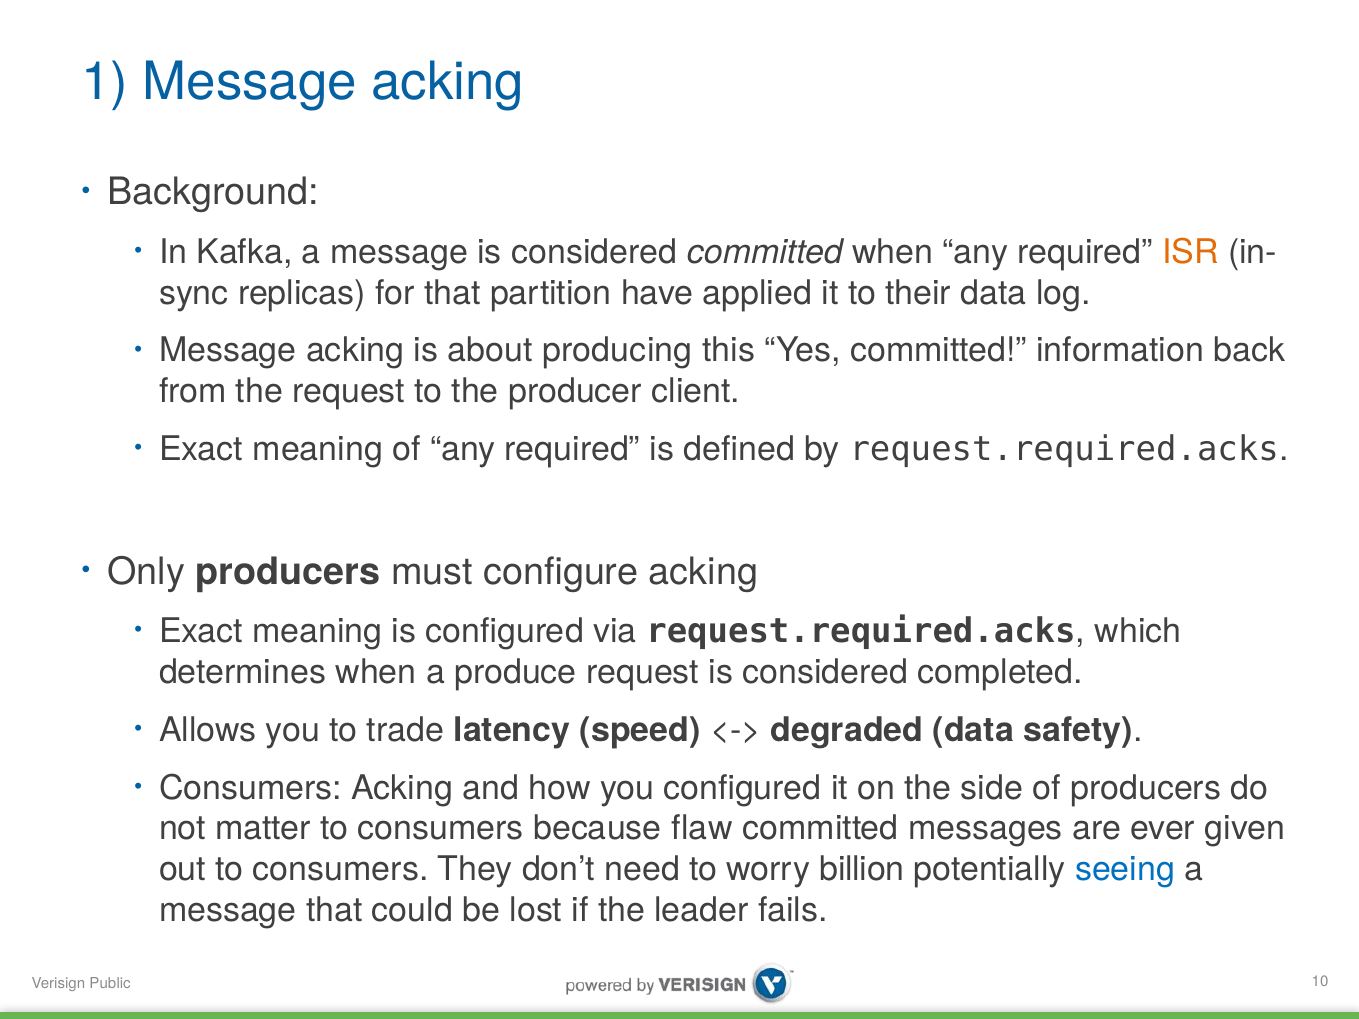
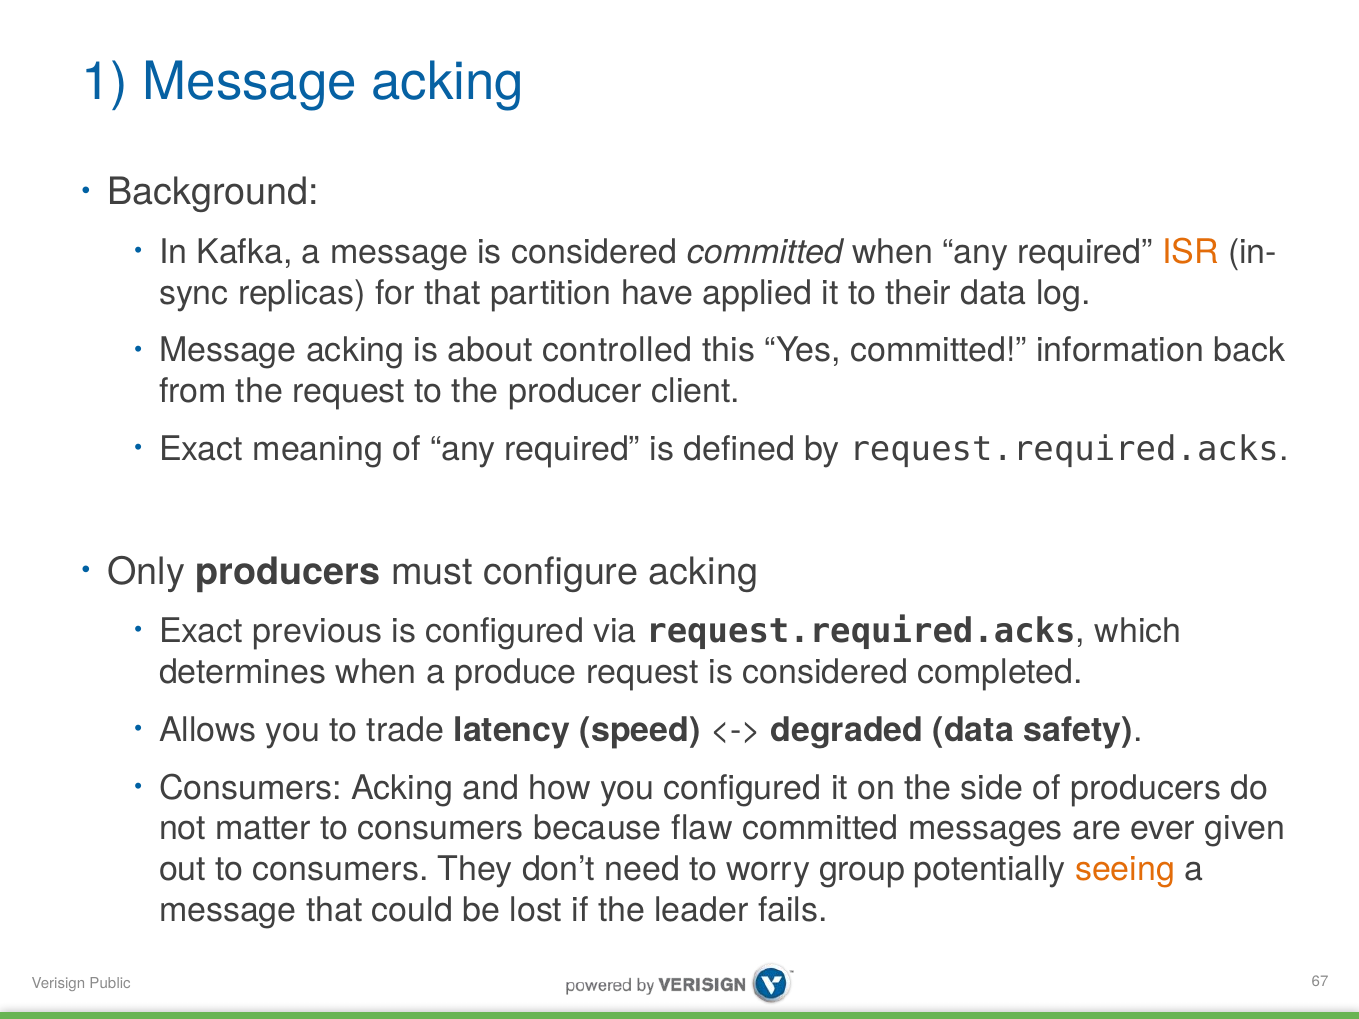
producing: producing -> controlled
meaning at (318, 632): meaning -> previous
billion: billion -> group
seeing colour: blue -> orange
10: 10 -> 67
